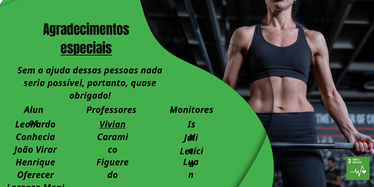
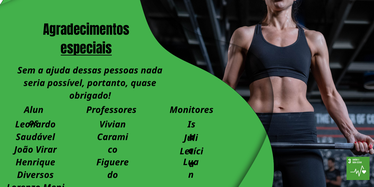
Vivian underline: present -> none
Conhecia: Conhecia -> Saudável
Oferecer: Oferecer -> Diversos
